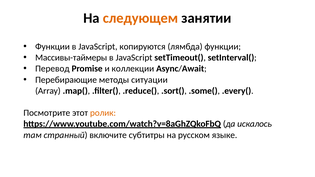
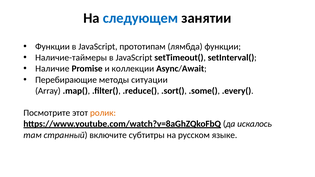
следующем colour: orange -> blue
копируются: копируются -> прототипам
Массивы-таймеры: Массивы-таймеры -> Наличие-таймеры
Перевод: Перевод -> Наличие
